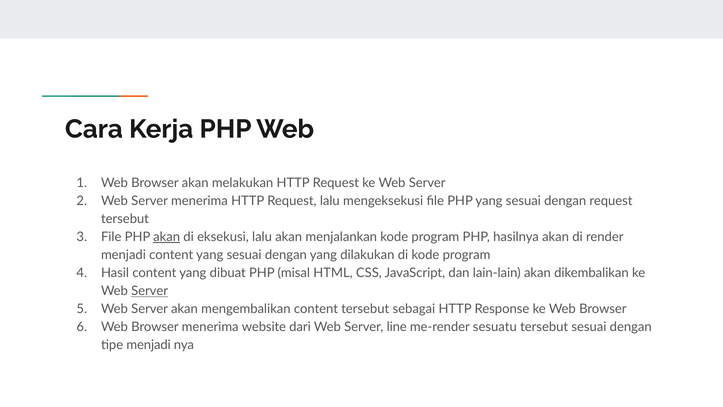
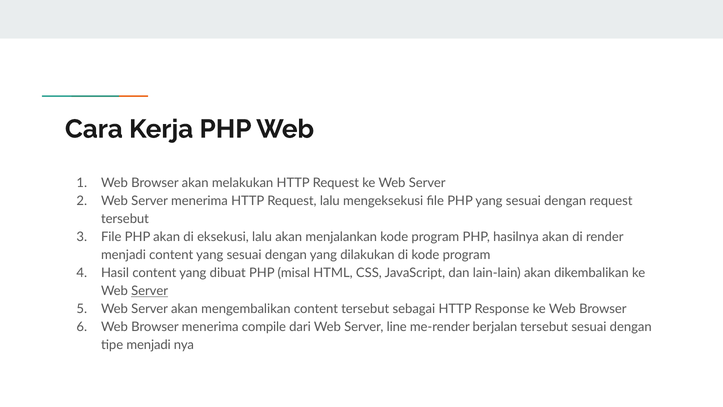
akan at (167, 237) underline: present -> none
website: website -> compile
sesuatu: sesuatu -> berjalan
